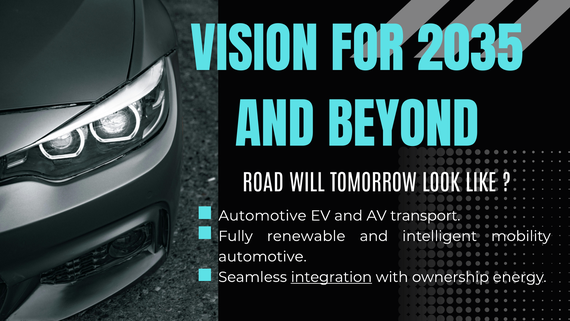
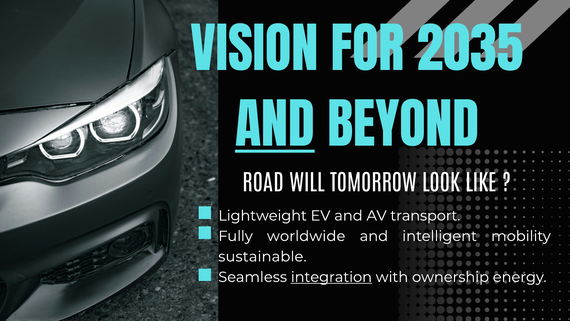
AND at (275, 128) underline: none -> present
Automotive at (262, 215): Automotive -> Lightweight
renewable: renewable -> worldwide
automotive at (262, 256): automotive -> sustainable
